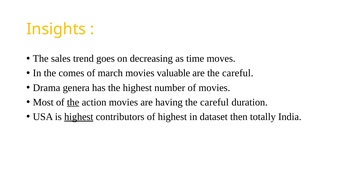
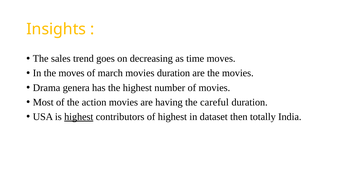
the comes: comes -> moves
movies valuable: valuable -> duration
are the careful: careful -> movies
the at (73, 102) underline: present -> none
